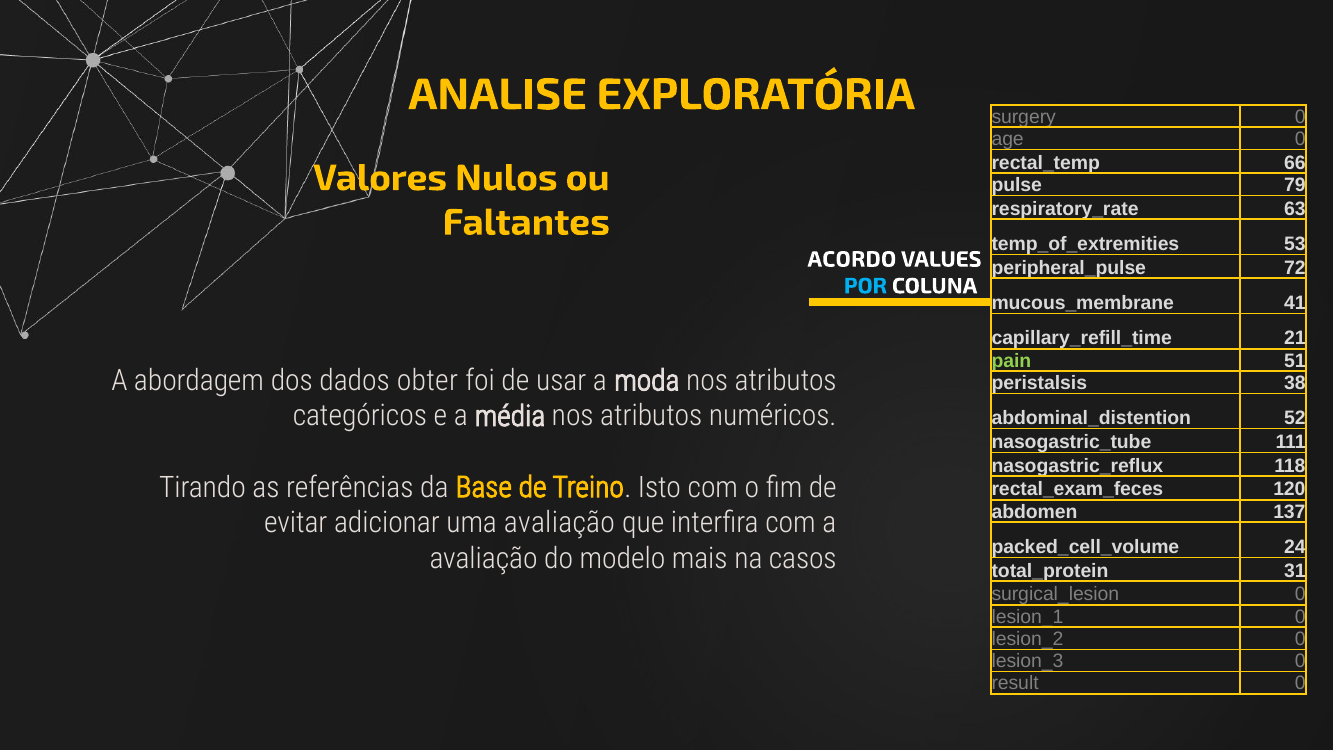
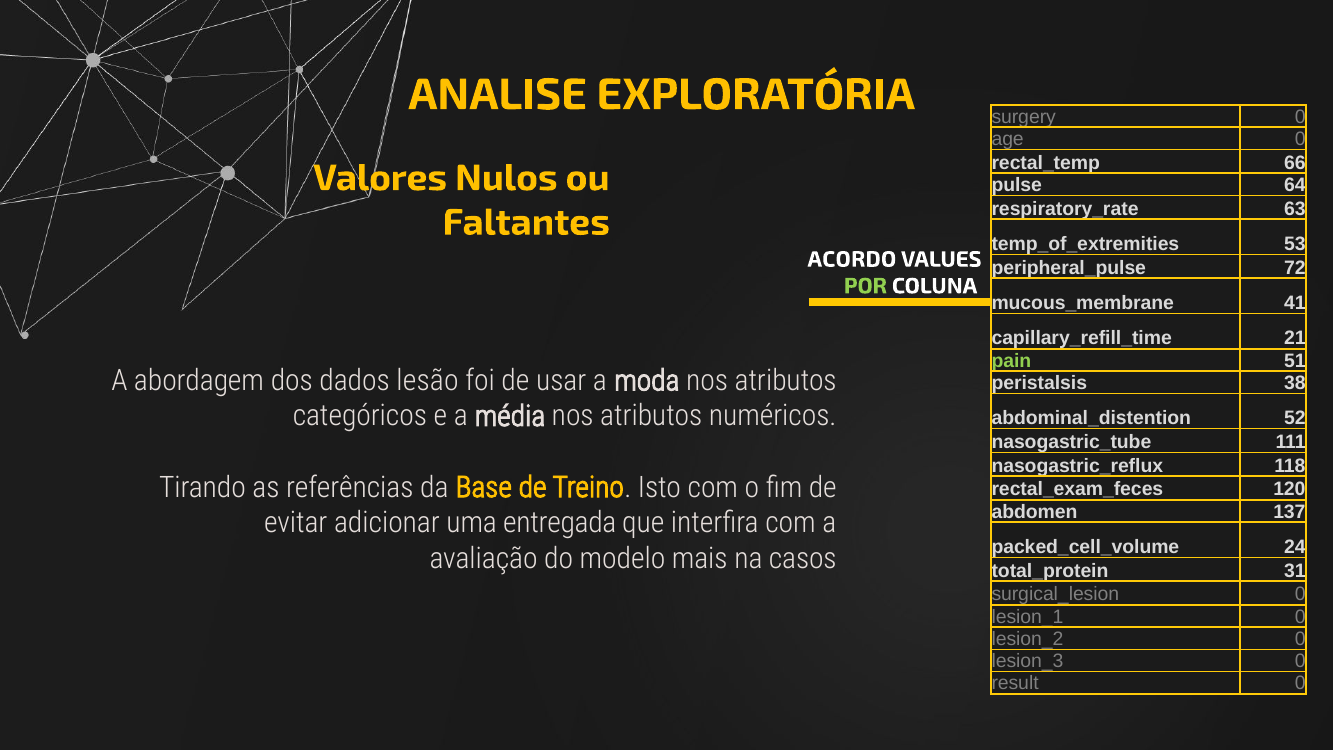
79: 79 -> 64
POR colour: light blue -> light green
obter: obter -> lesão
uma avaliação: avaliação -> entregada
